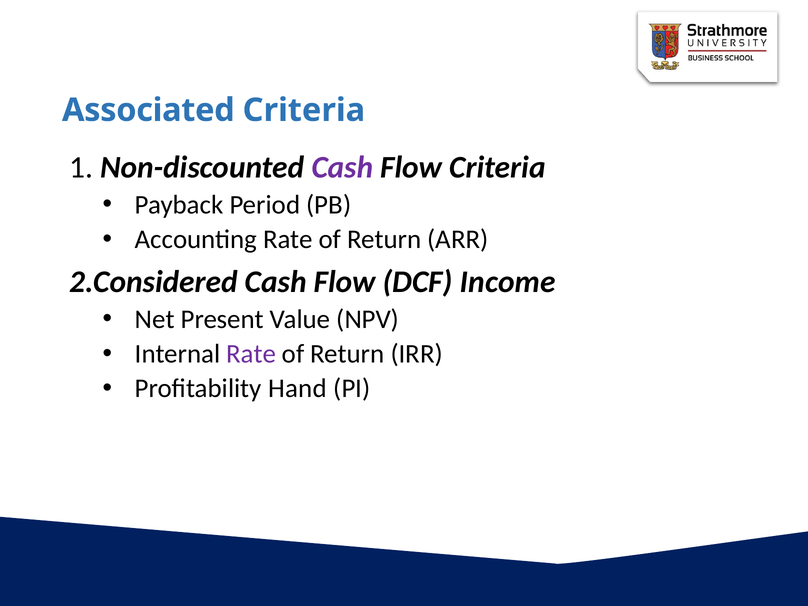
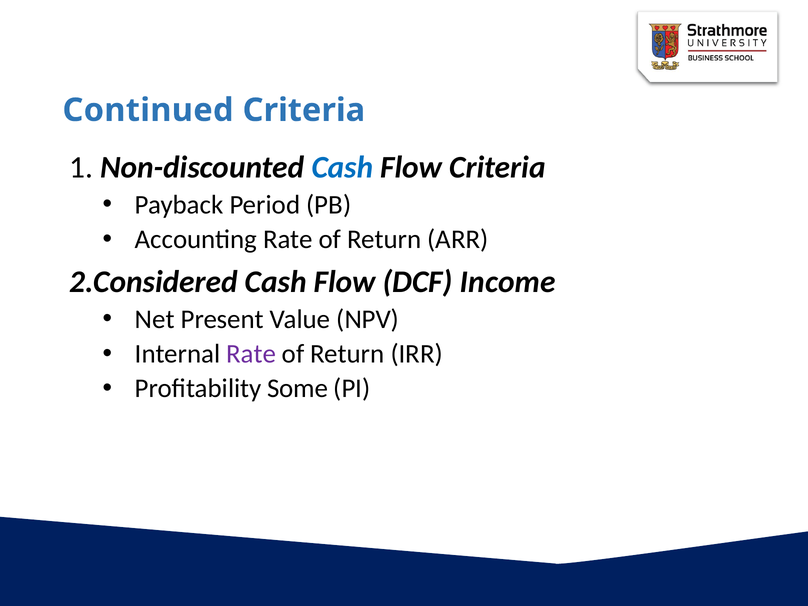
Associated: Associated -> Continued
Cash at (342, 168) colour: purple -> blue
Hand: Hand -> Some
